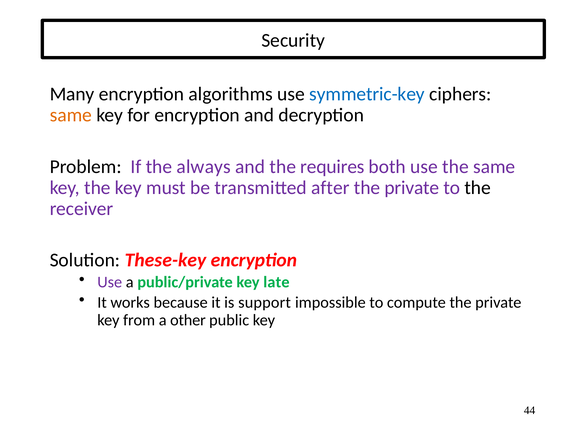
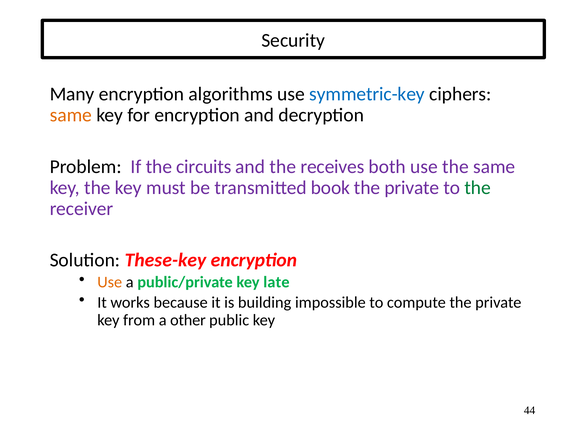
always: always -> circuits
requires: requires -> receives
after: after -> book
the at (478, 188) colour: black -> green
Use at (110, 282) colour: purple -> orange
support: support -> building
